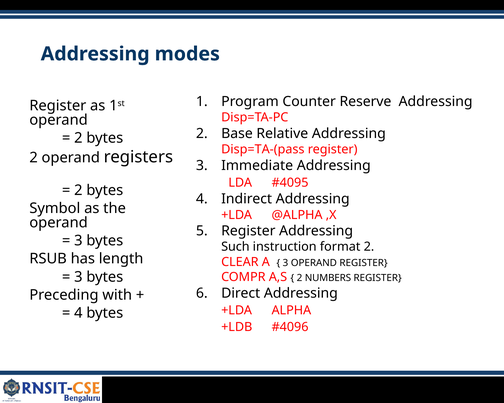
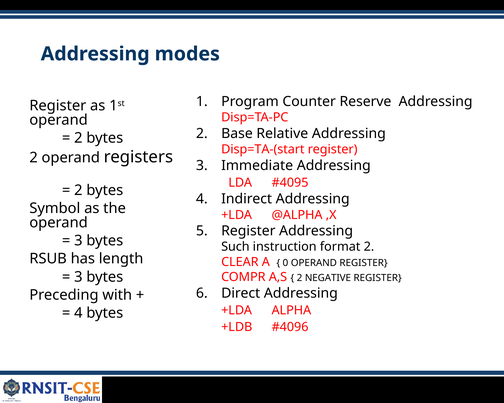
Disp=TA-(pass: Disp=TA-(pass -> Disp=TA-(start
3 at (285, 263): 3 -> 0
NUMBERS: NUMBERS -> NEGATIVE
